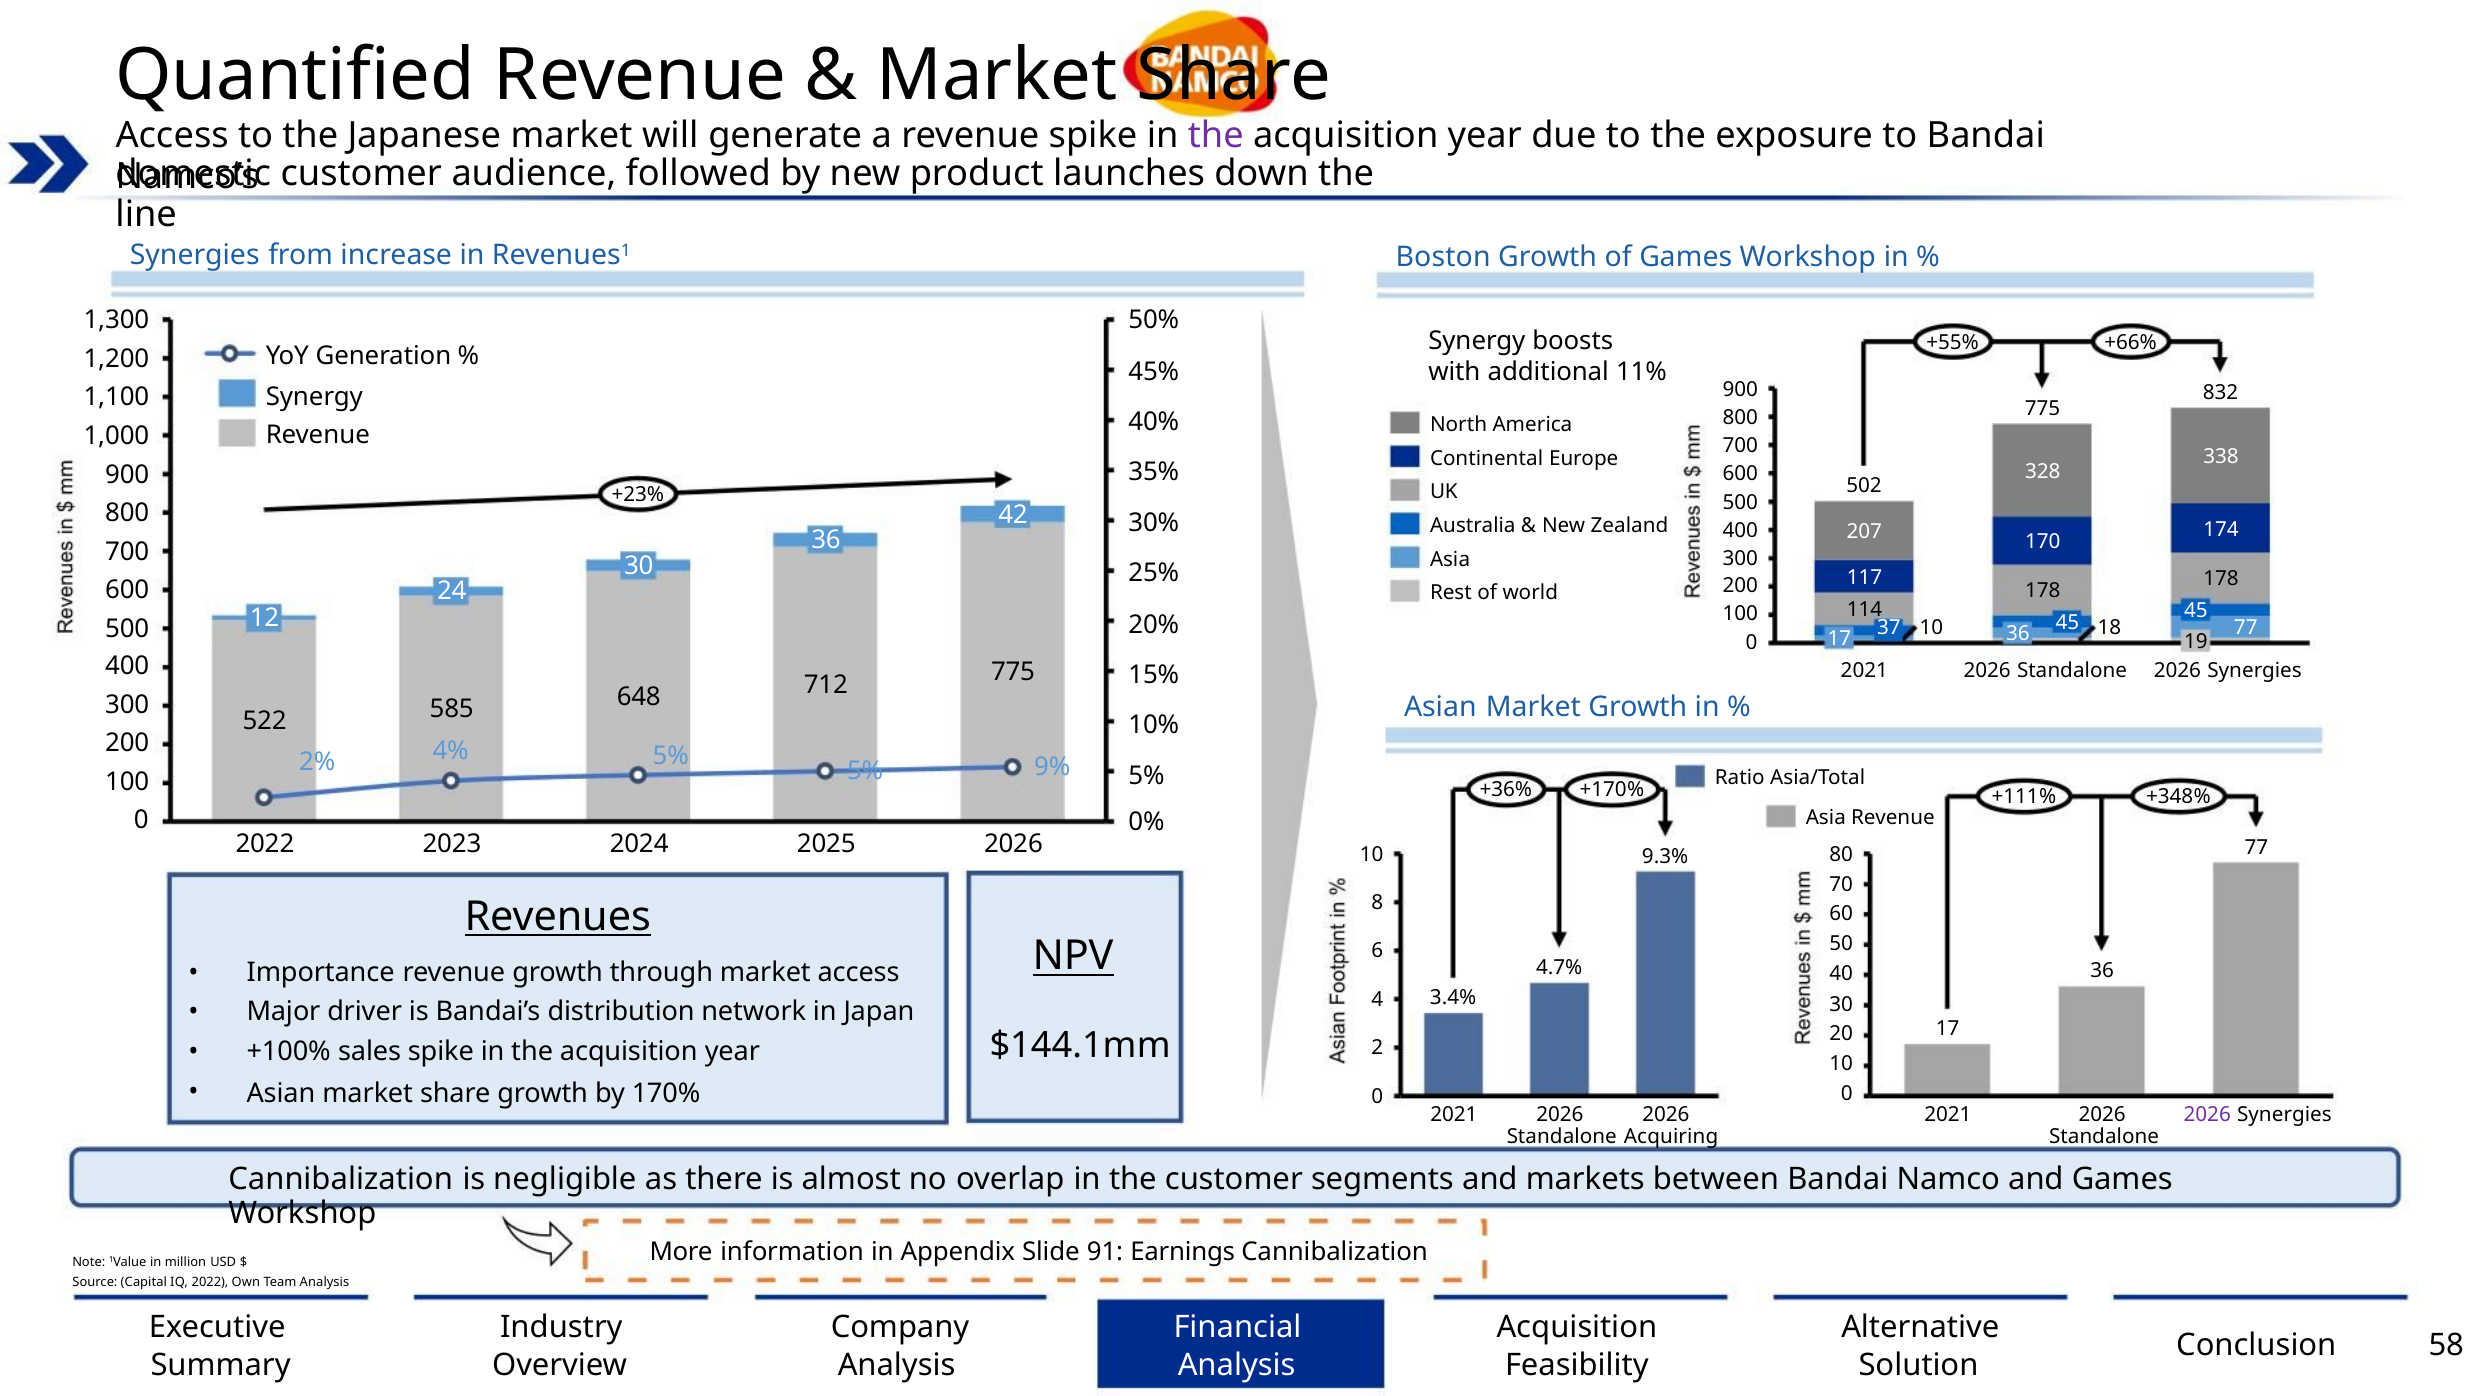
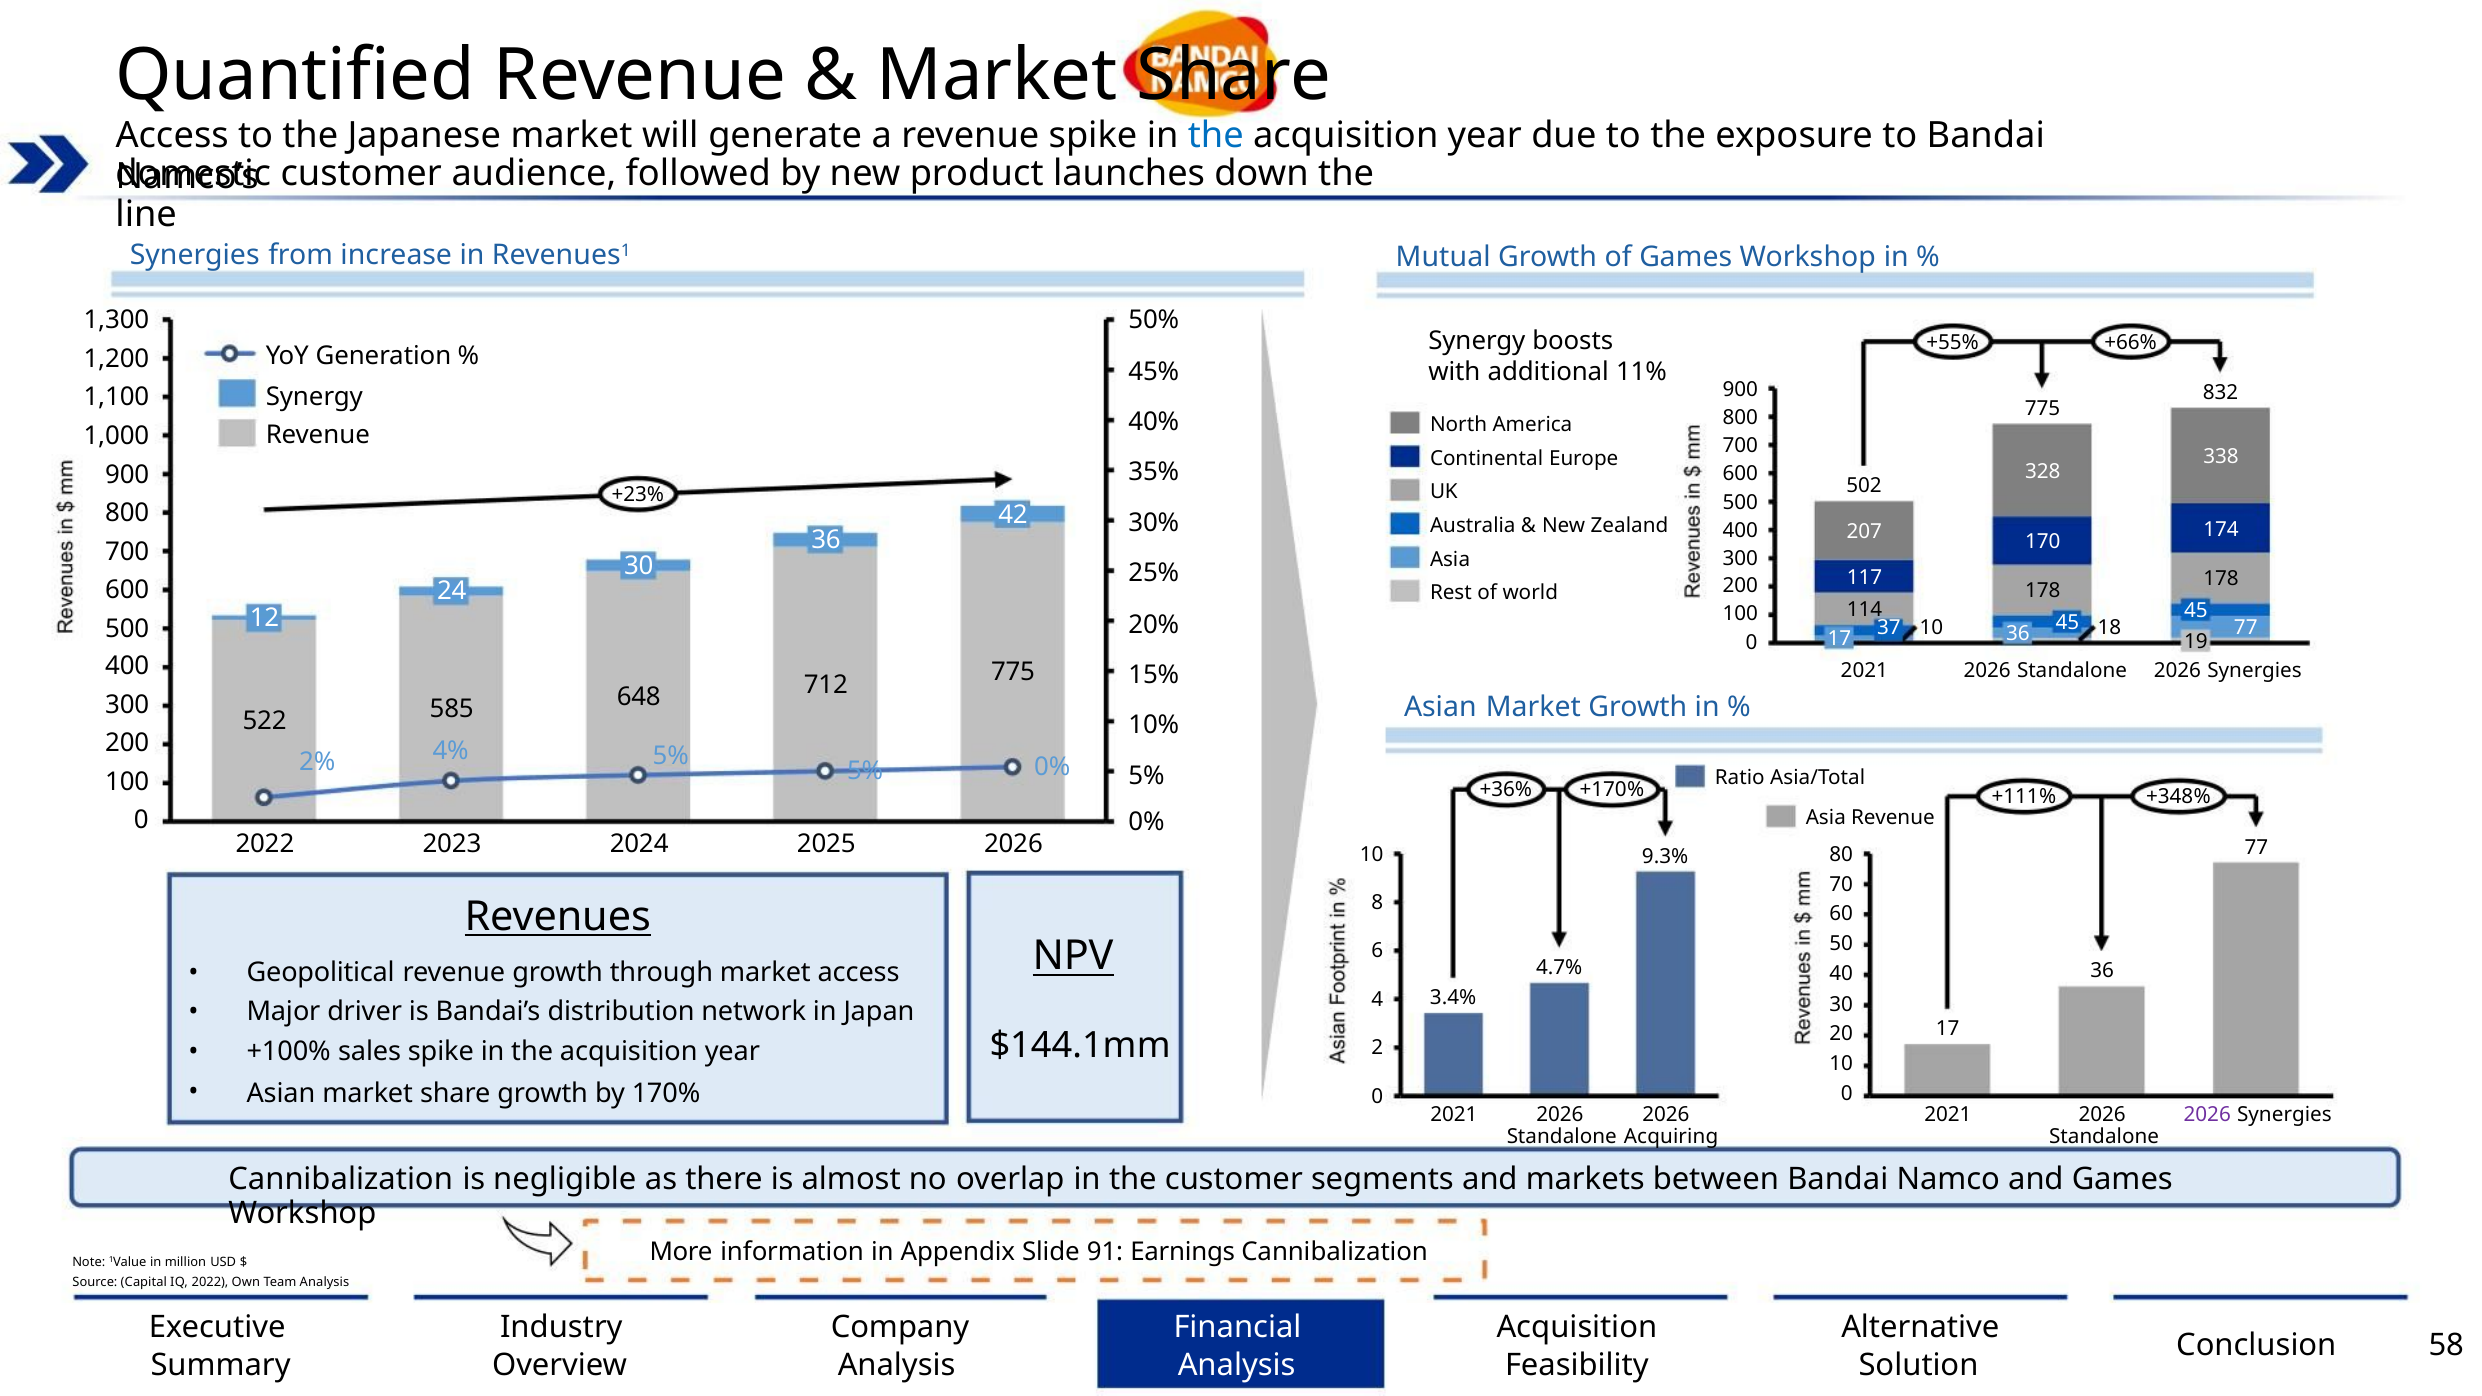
the at (1216, 136) colour: purple -> blue
Boston: Boston -> Mutual
2% 9%: 9% -> 0%
Importance: Importance -> Geopolitical
